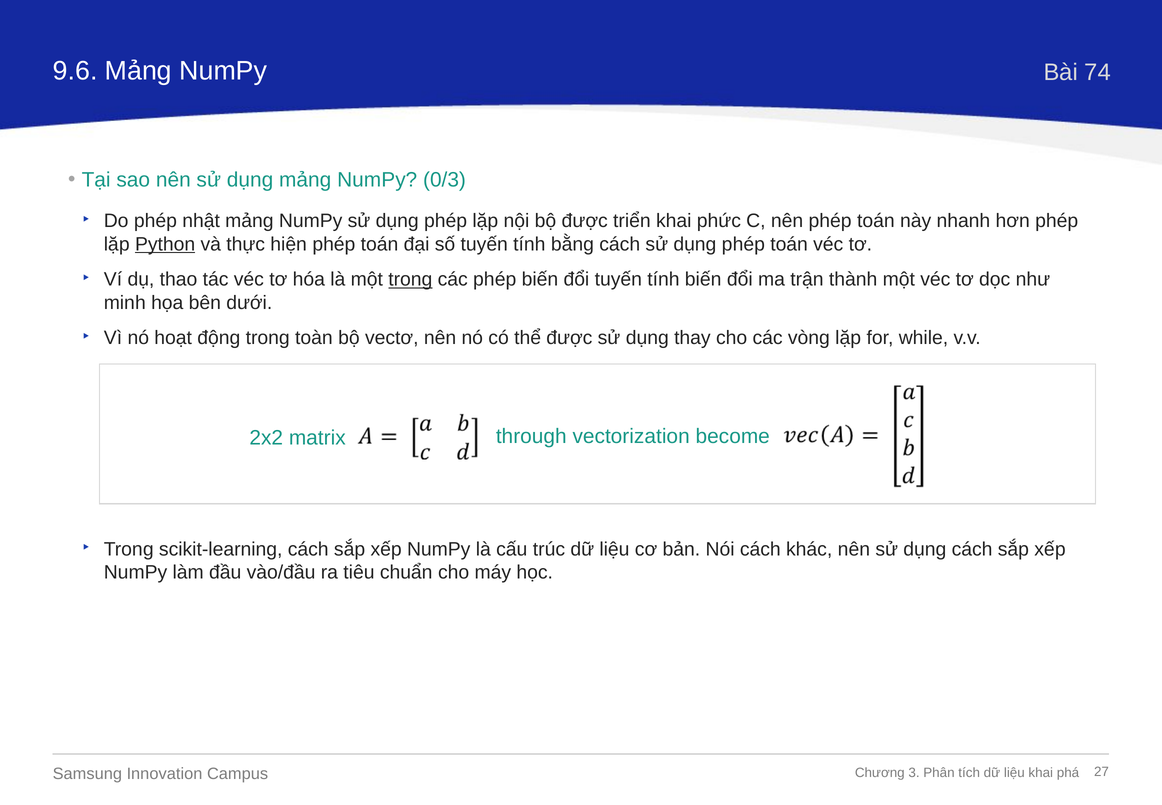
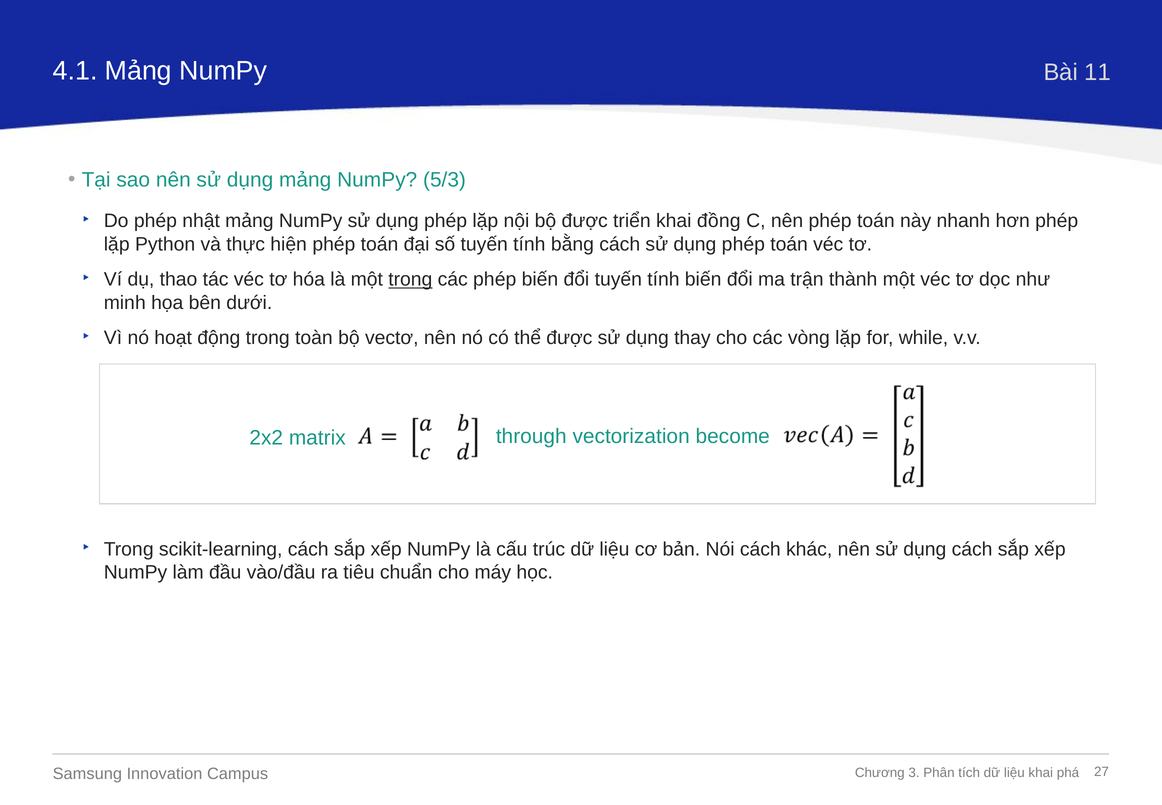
9.6: 9.6 -> 4.1
74: 74 -> 11
0/3: 0/3 -> 5/3
phức: phức -> đồng
Python underline: present -> none
